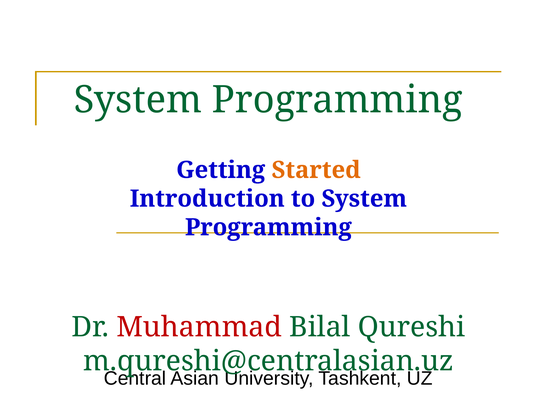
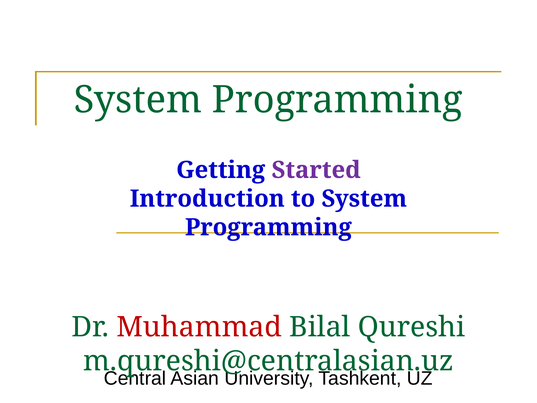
Started colour: orange -> purple
